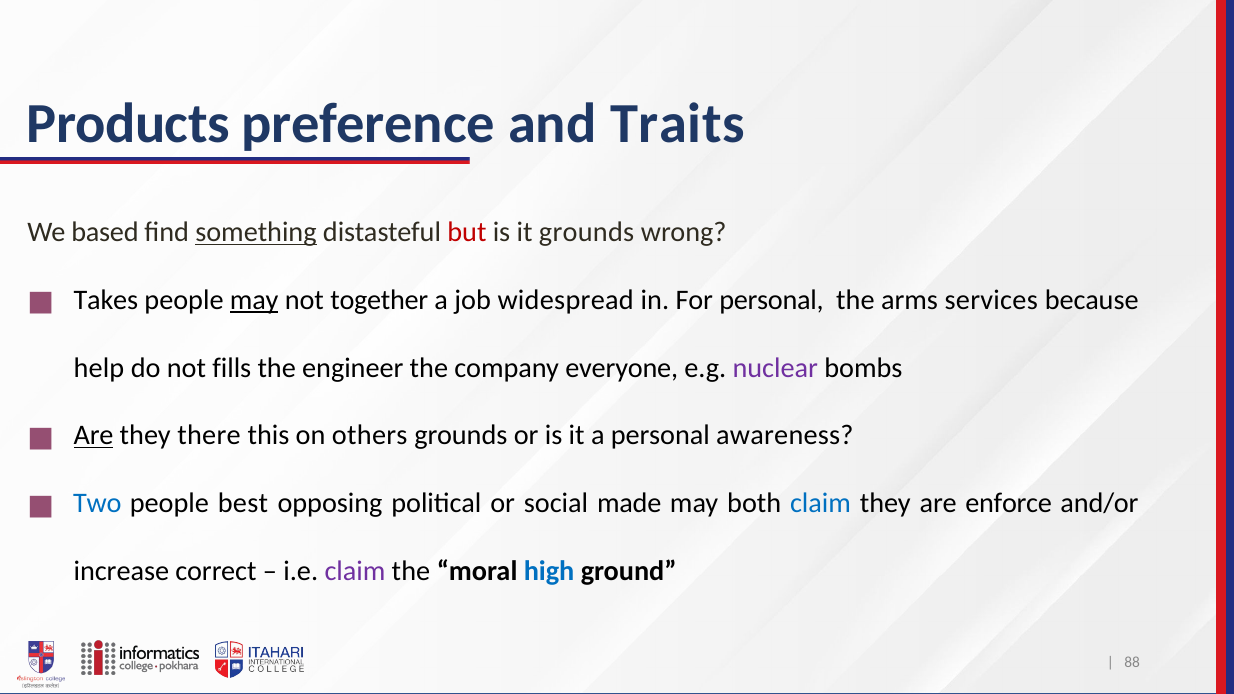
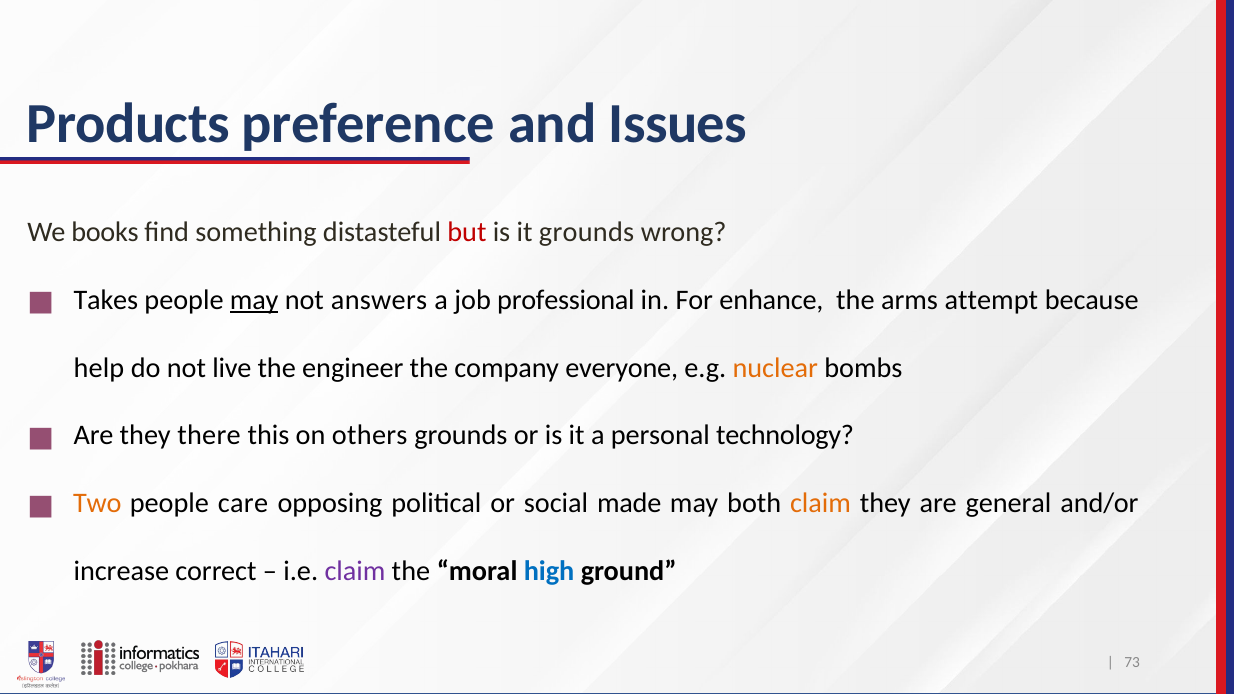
Traits: Traits -> Issues
based: based -> books
something underline: present -> none
together: together -> answers
widespread: widespread -> professional
For personal: personal -> enhance
services: services -> attempt
fills: fills -> live
nuclear colour: purple -> orange
Are at (94, 436) underline: present -> none
awareness: awareness -> technology
Two colour: blue -> orange
best: best -> care
claim at (820, 503) colour: blue -> orange
enforce: enforce -> general
88: 88 -> 73
